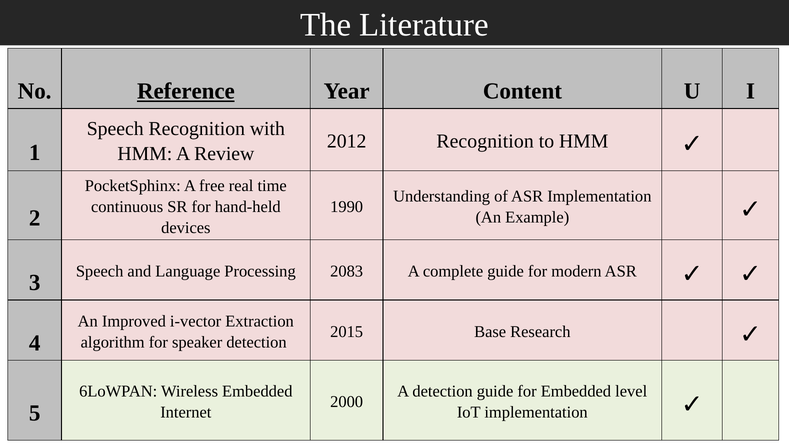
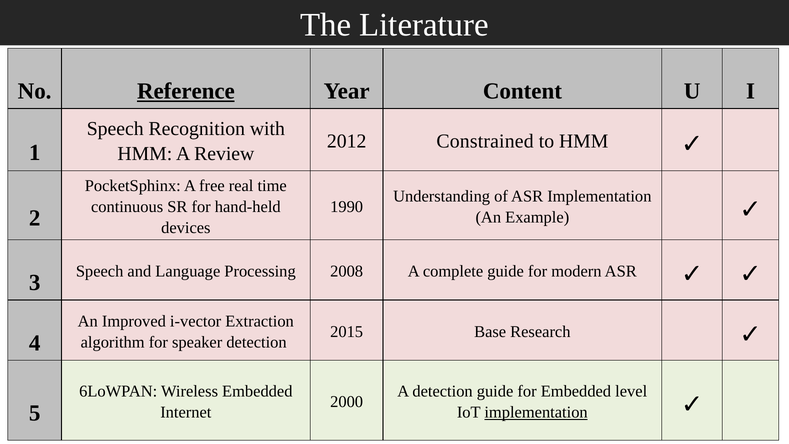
2012 Recognition: Recognition -> Constrained
2083: 2083 -> 2008
implementation at (536, 412) underline: none -> present
